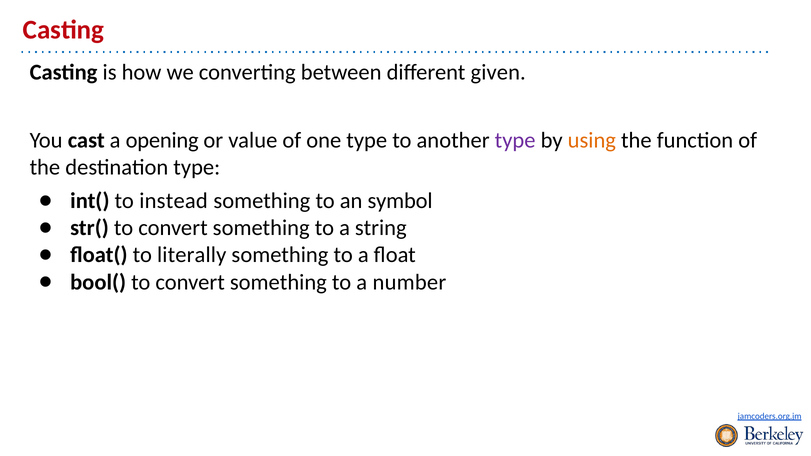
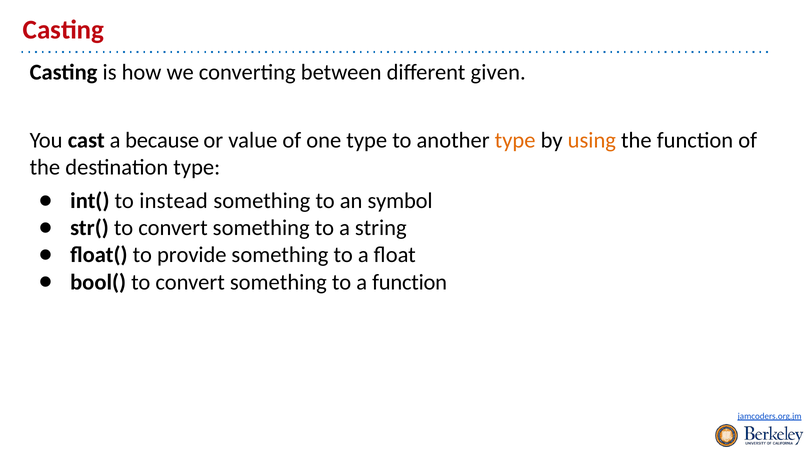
opening: opening -> because
type at (515, 140) colour: purple -> orange
literally: literally -> provide
a number: number -> function
